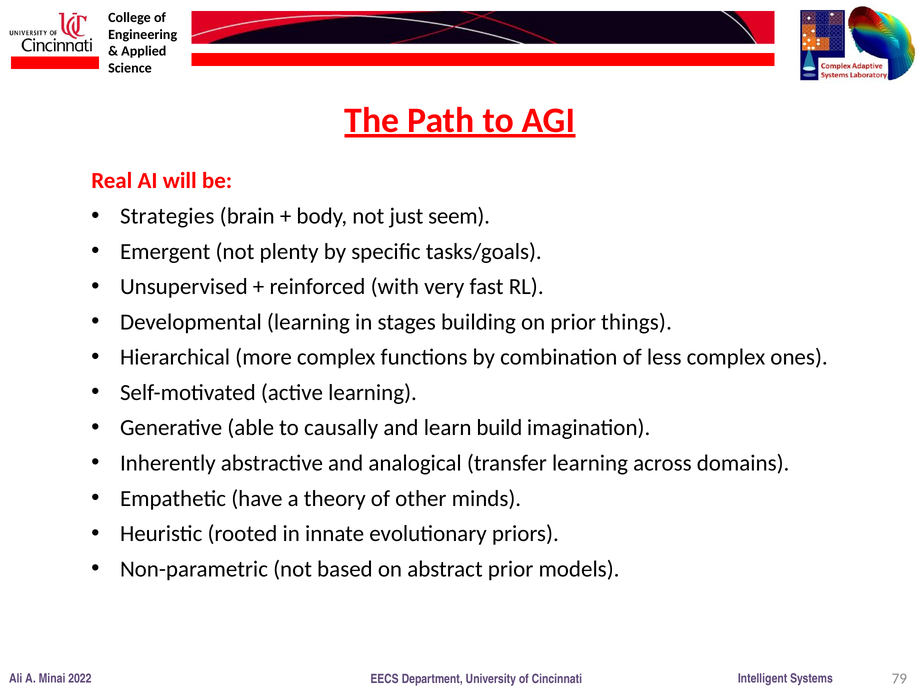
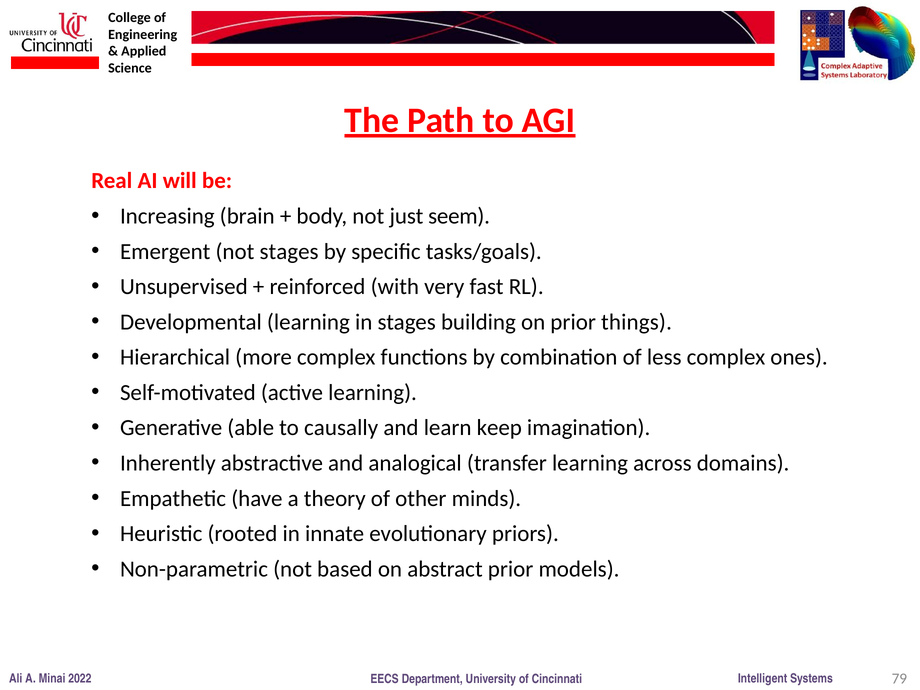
Strategies: Strategies -> Increasing
not plenty: plenty -> stages
build: build -> keep
